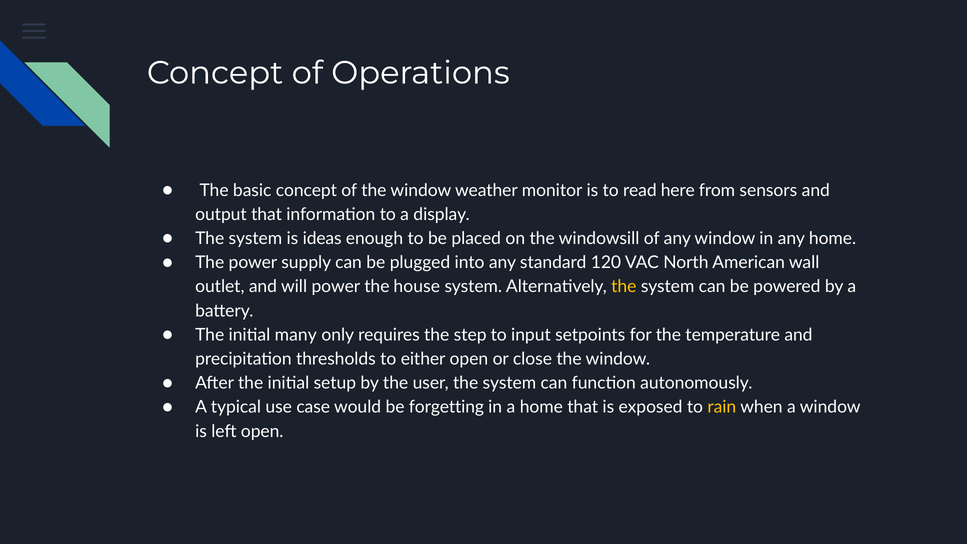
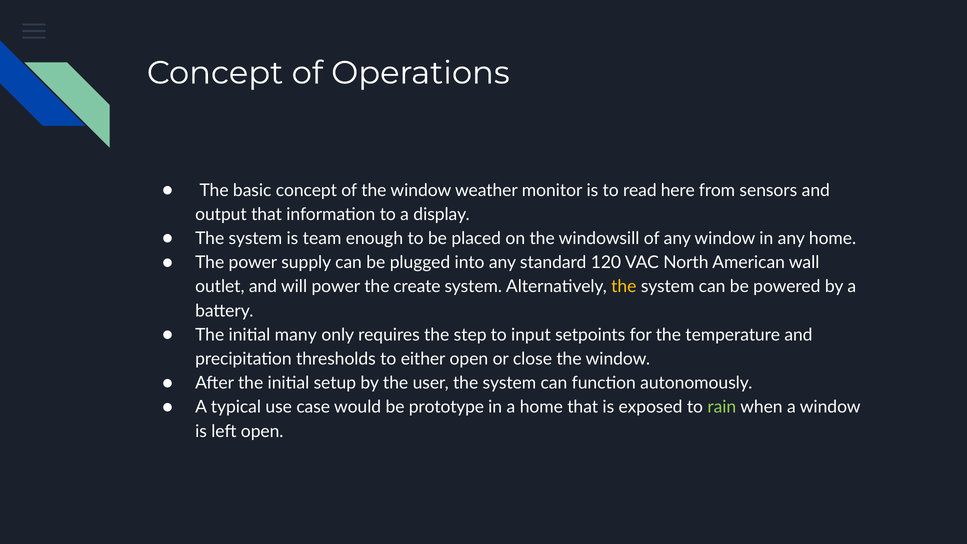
ideas: ideas -> team
house: house -> create
forgetting: forgetting -> prototype
rain colour: yellow -> light green
